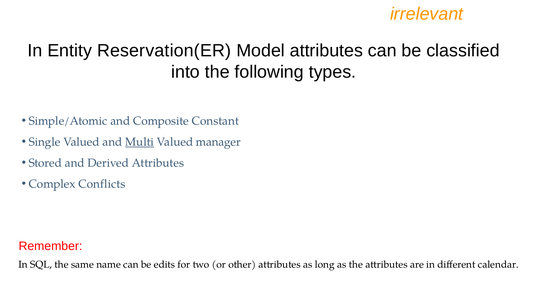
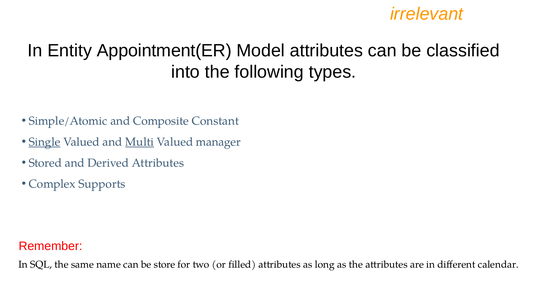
Reservation(ER: Reservation(ER -> Appointment(ER
Single underline: none -> present
Conflicts: Conflicts -> Supports
edits: edits -> store
other: other -> filled
